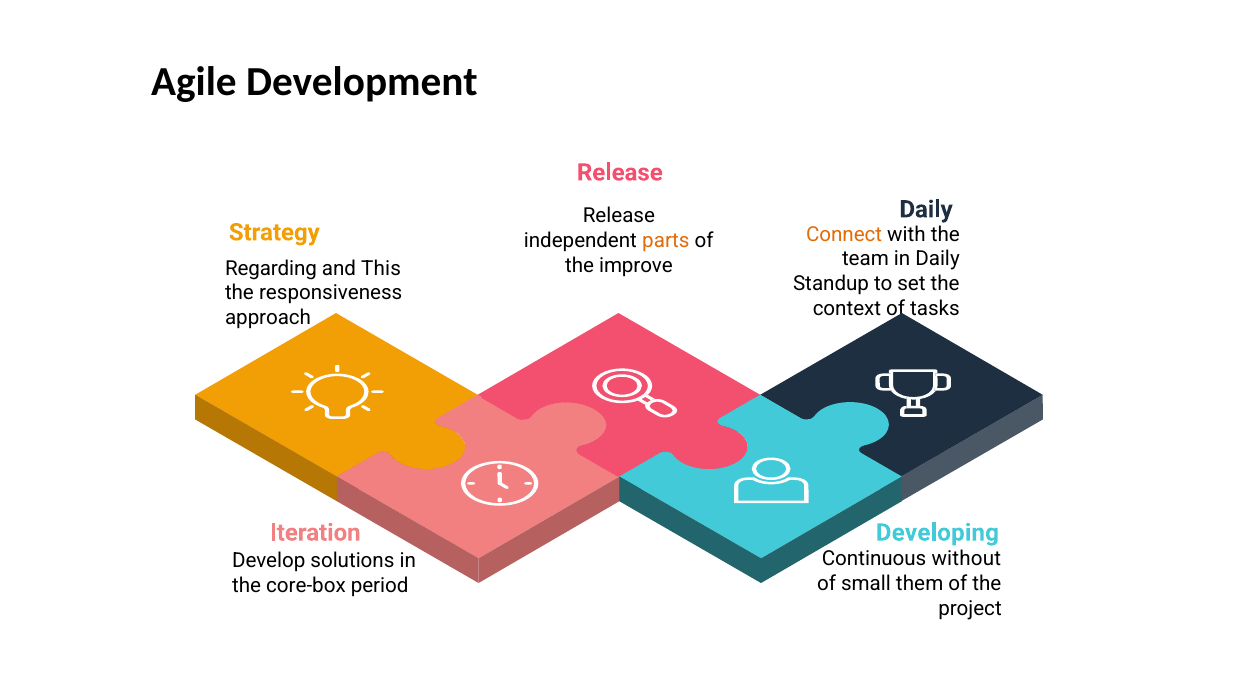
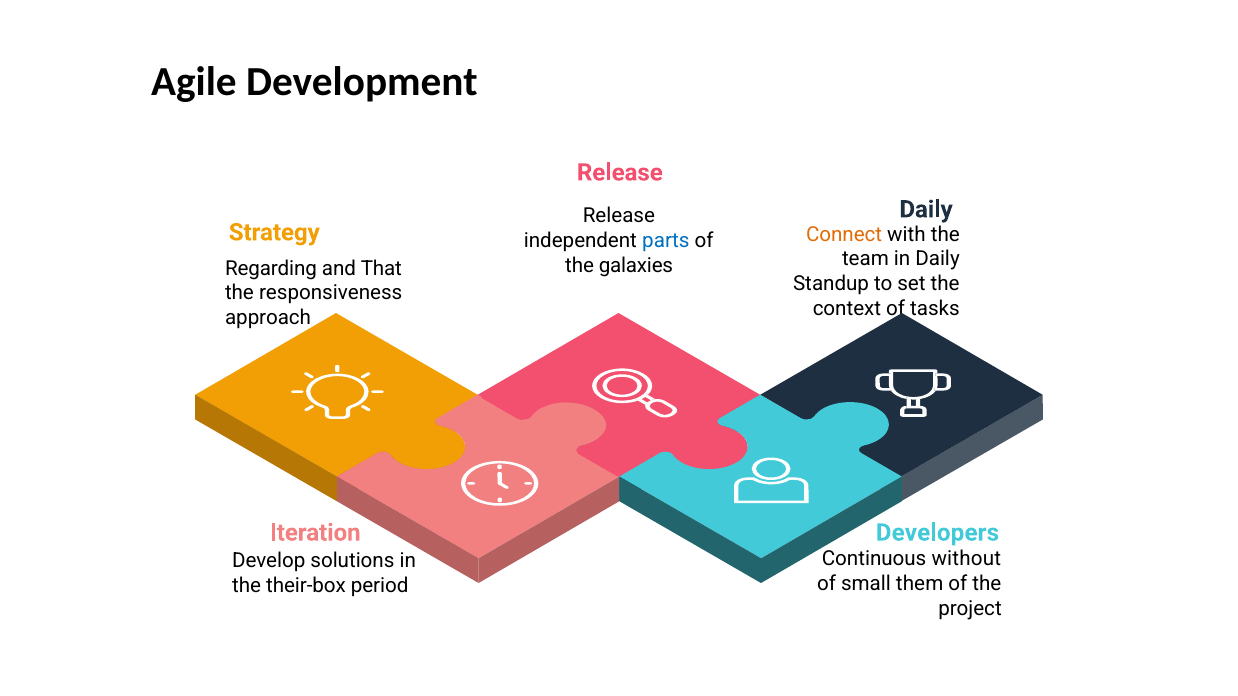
parts colour: orange -> blue
improve: improve -> galaxies
This: This -> That
Developing: Developing -> Developers
core-box: core-box -> their-box
